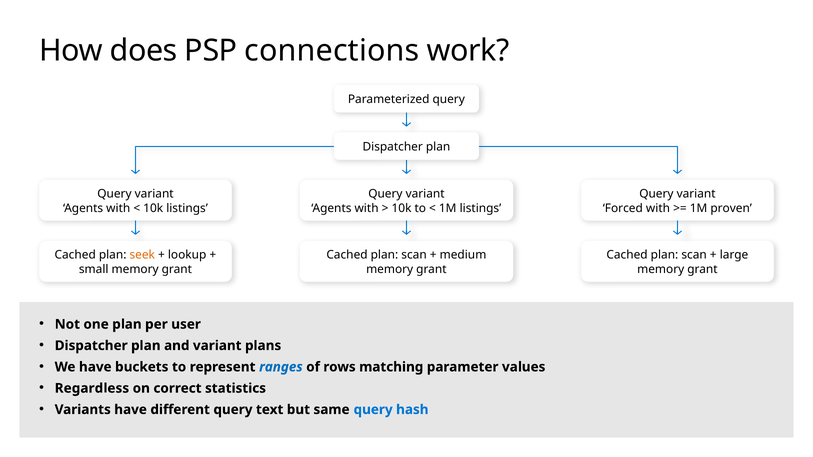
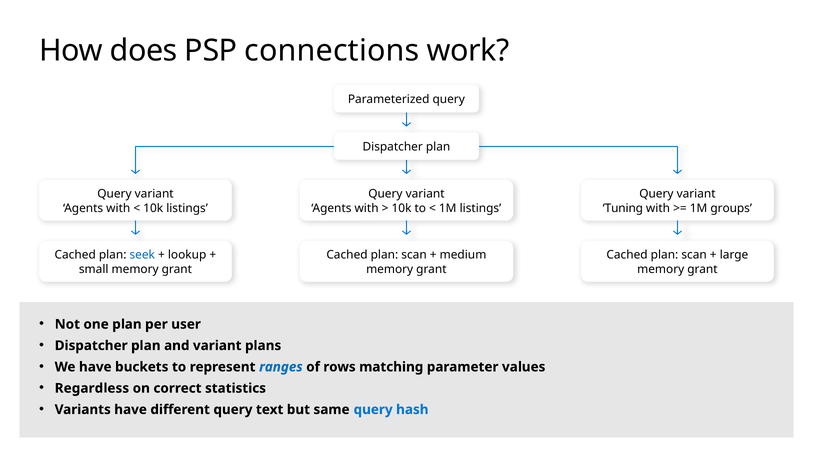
Forced: Forced -> Tuning
proven: proven -> groups
seek colour: orange -> blue
